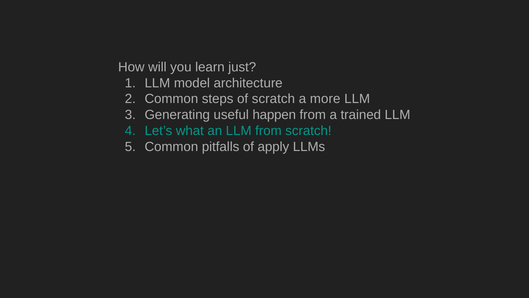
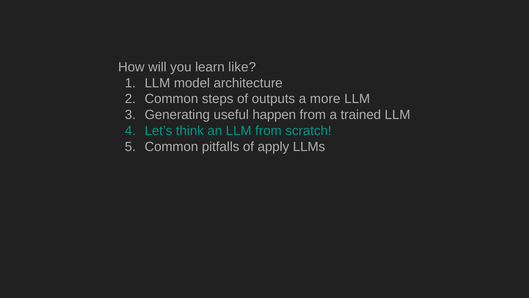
just: just -> like
of scratch: scratch -> outputs
what: what -> think
